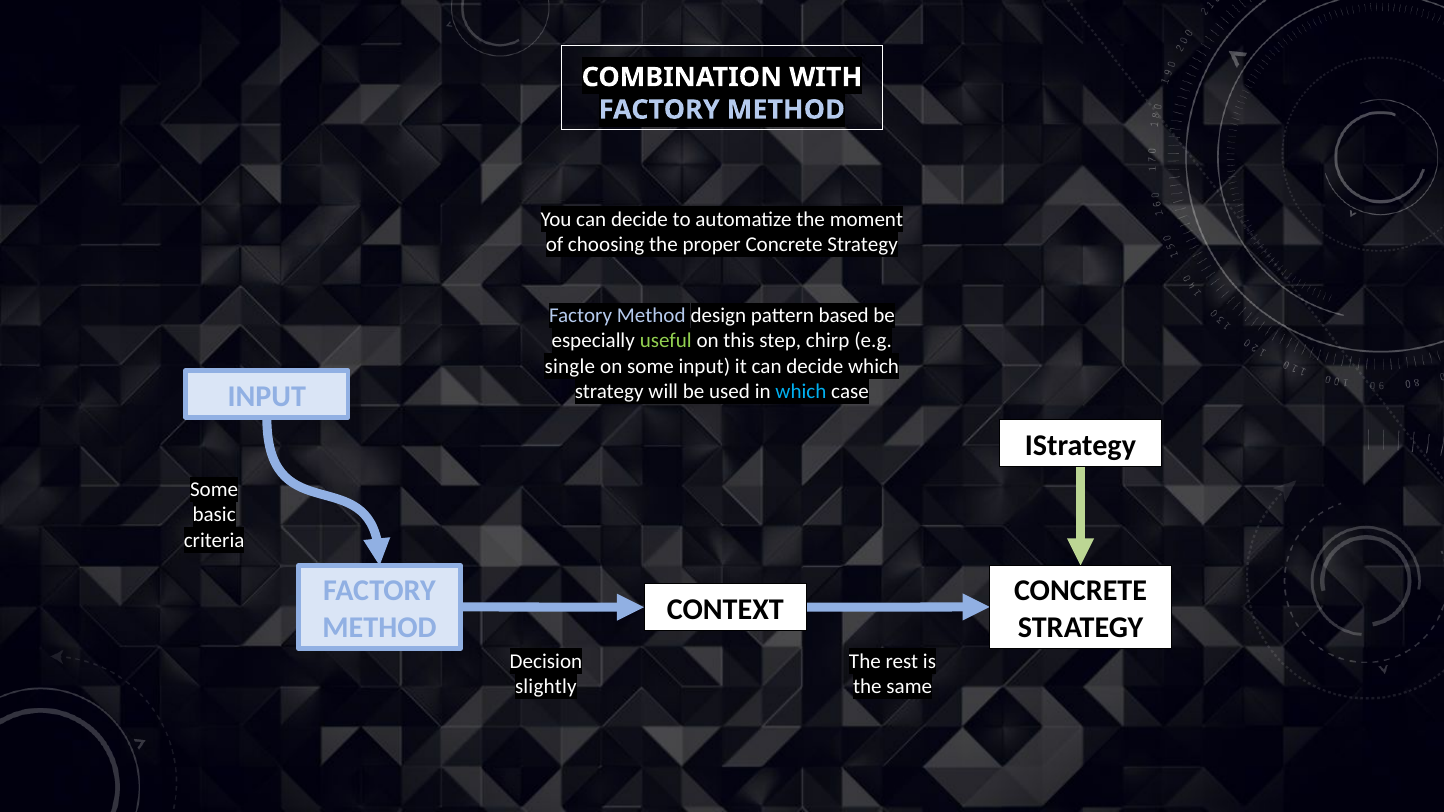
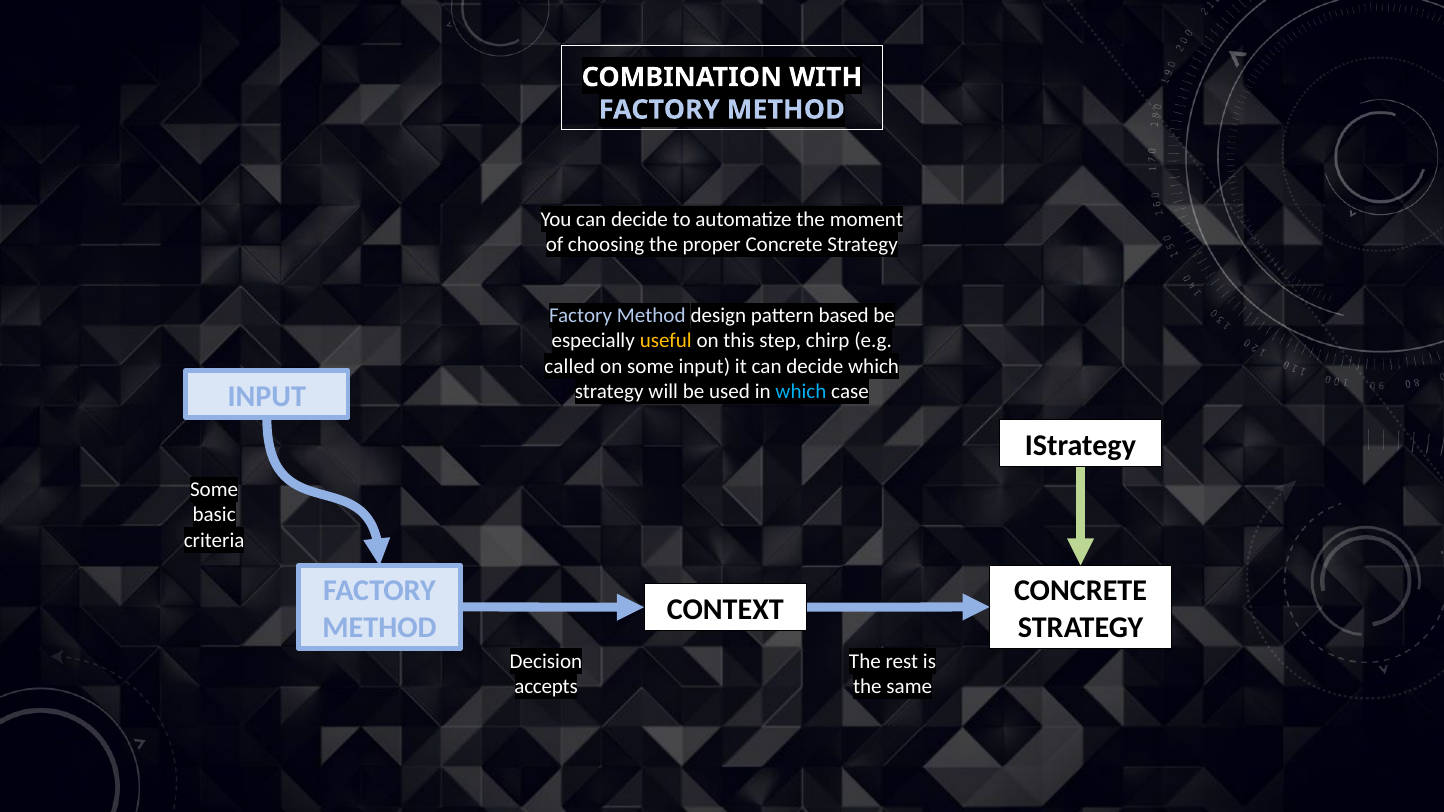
useful colour: light green -> yellow
single: single -> called
slightly: slightly -> accepts
